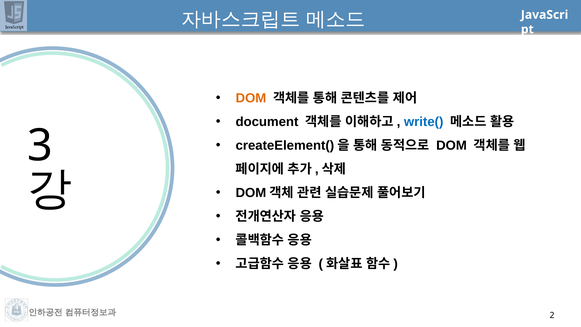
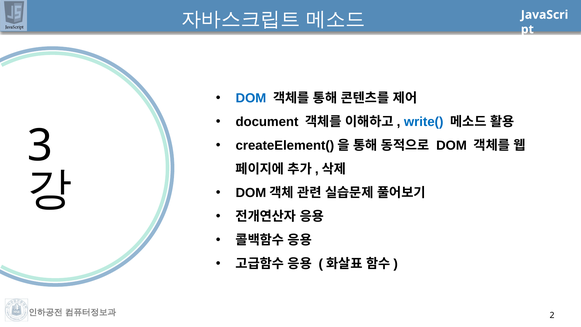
DOM at (251, 98) colour: orange -> blue
